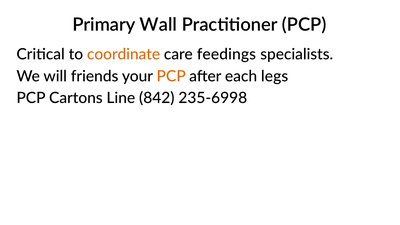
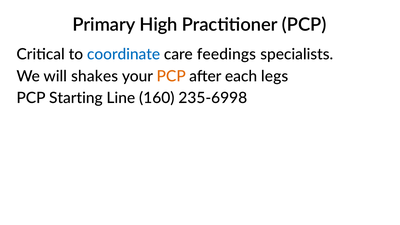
Wall: Wall -> High
coordinate colour: orange -> blue
friends: friends -> shakes
Cartons: Cartons -> Starting
842: 842 -> 160
